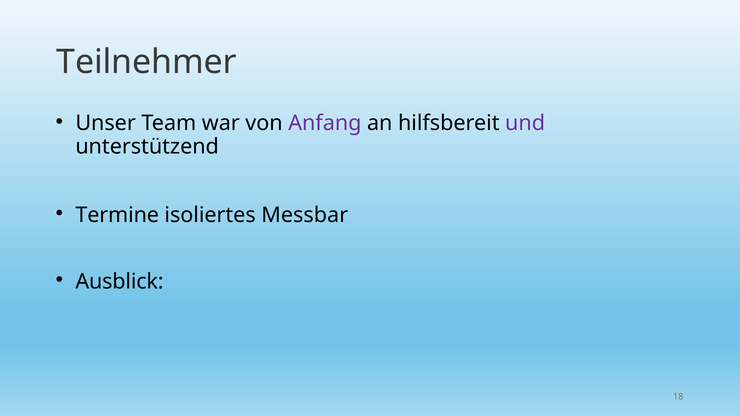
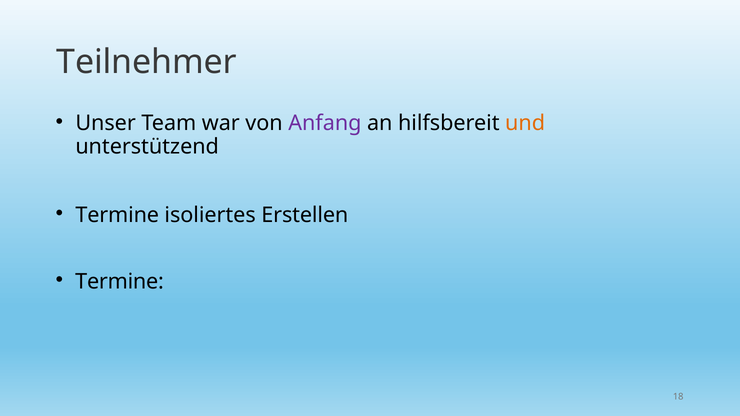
und colour: purple -> orange
Messbar: Messbar -> Erstellen
Ausblick at (120, 282): Ausblick -> Termine
